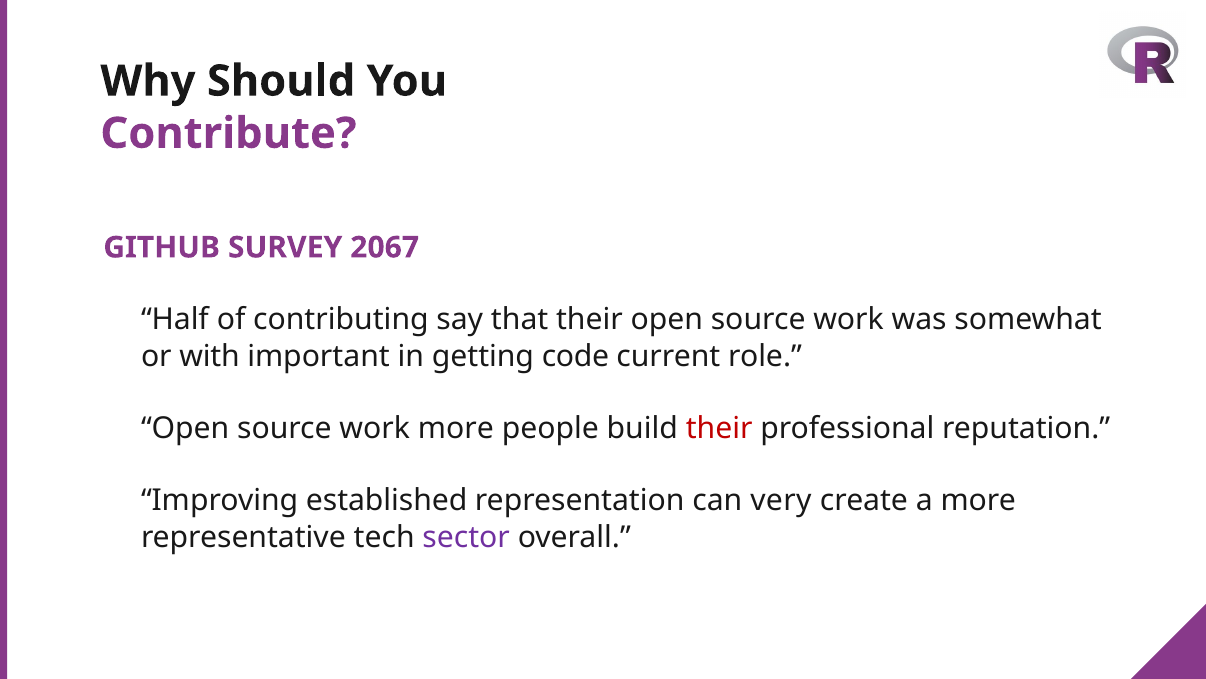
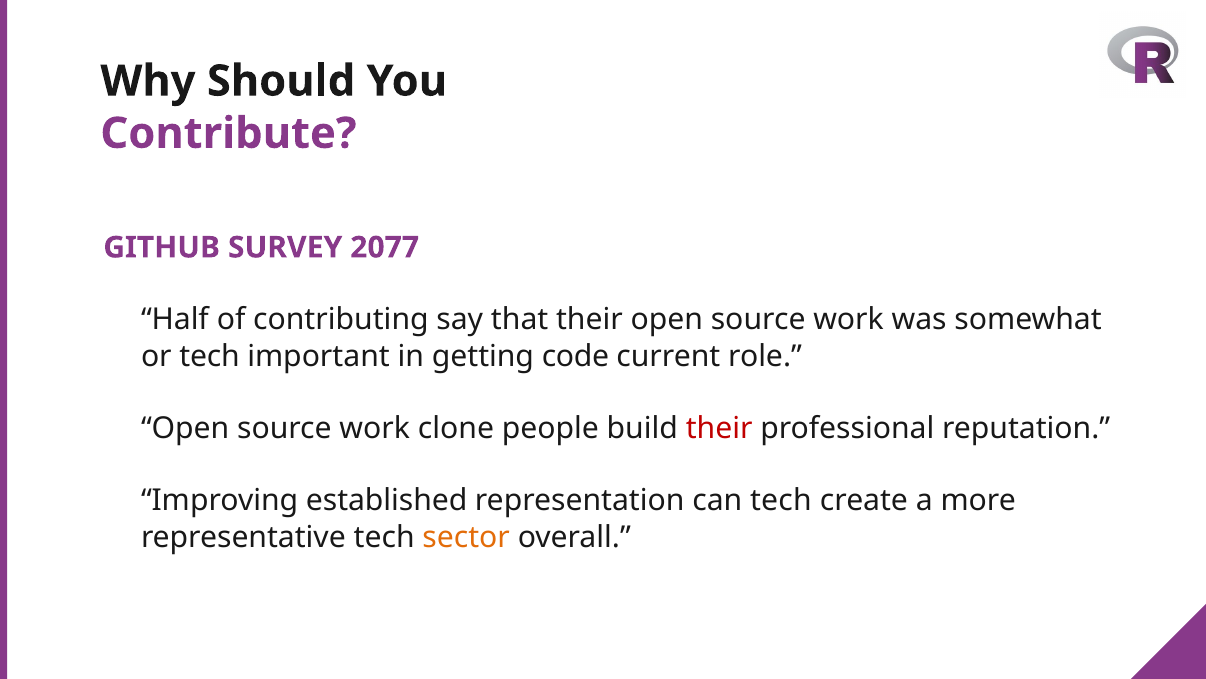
2067: 2067 -> 2077
or with: with -> tech
work more: more -> clone
can very: very -> tech
sector colour: purple -> orange
